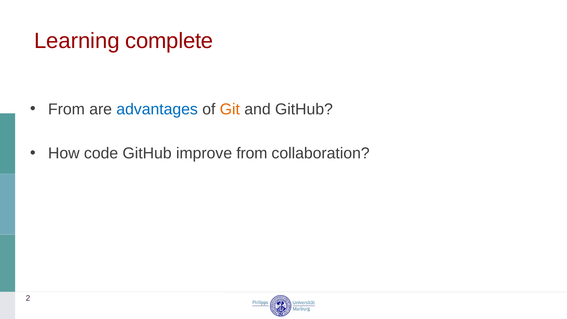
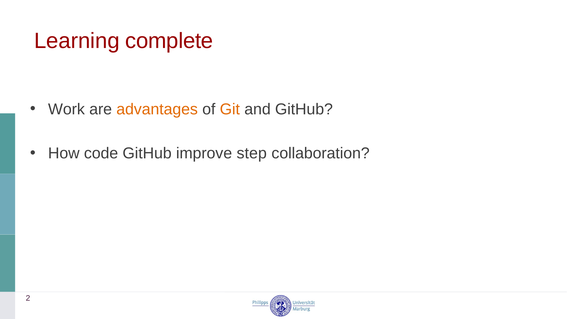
From at (66, 109): From -> Work
advantages colour: blue -> orange
improve from: from -> step
